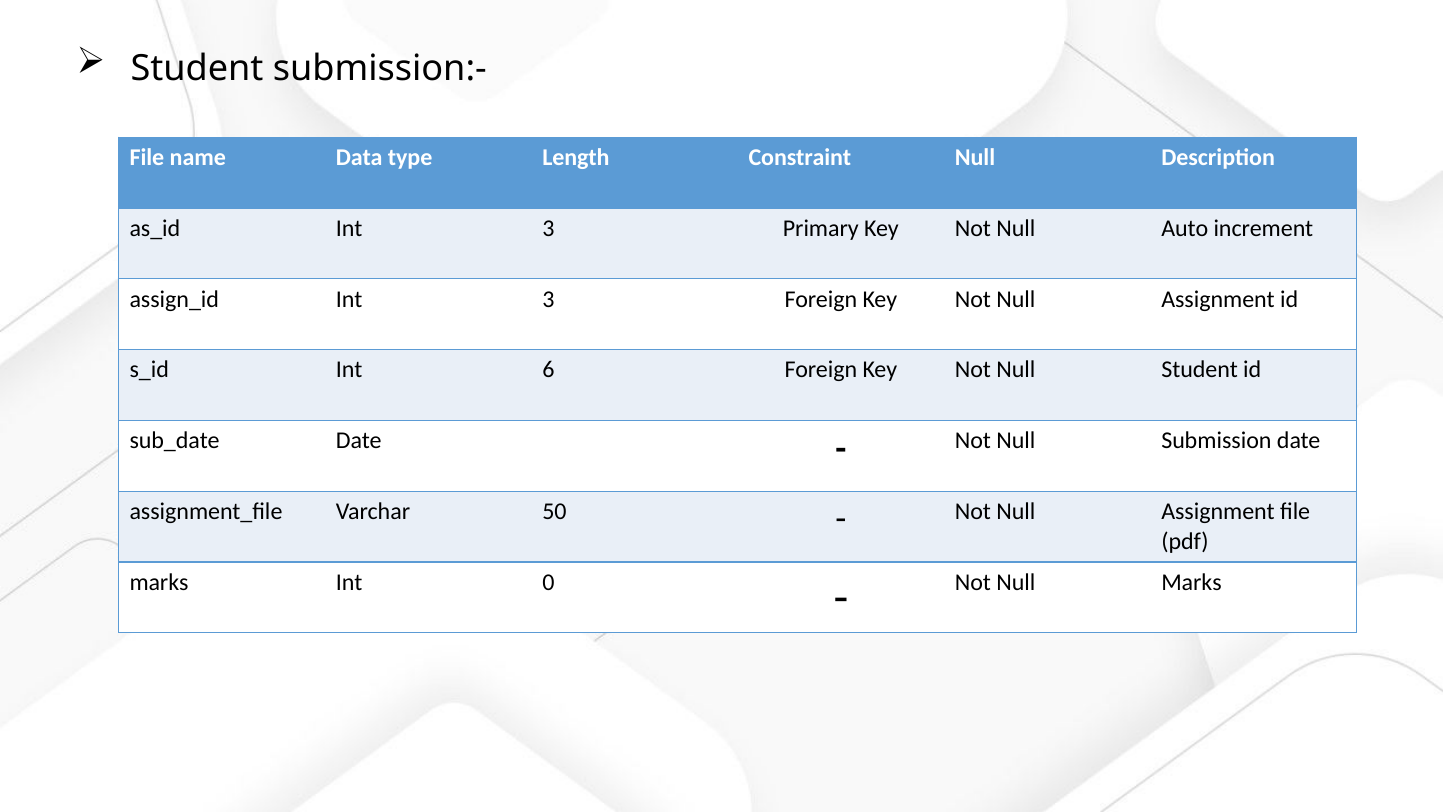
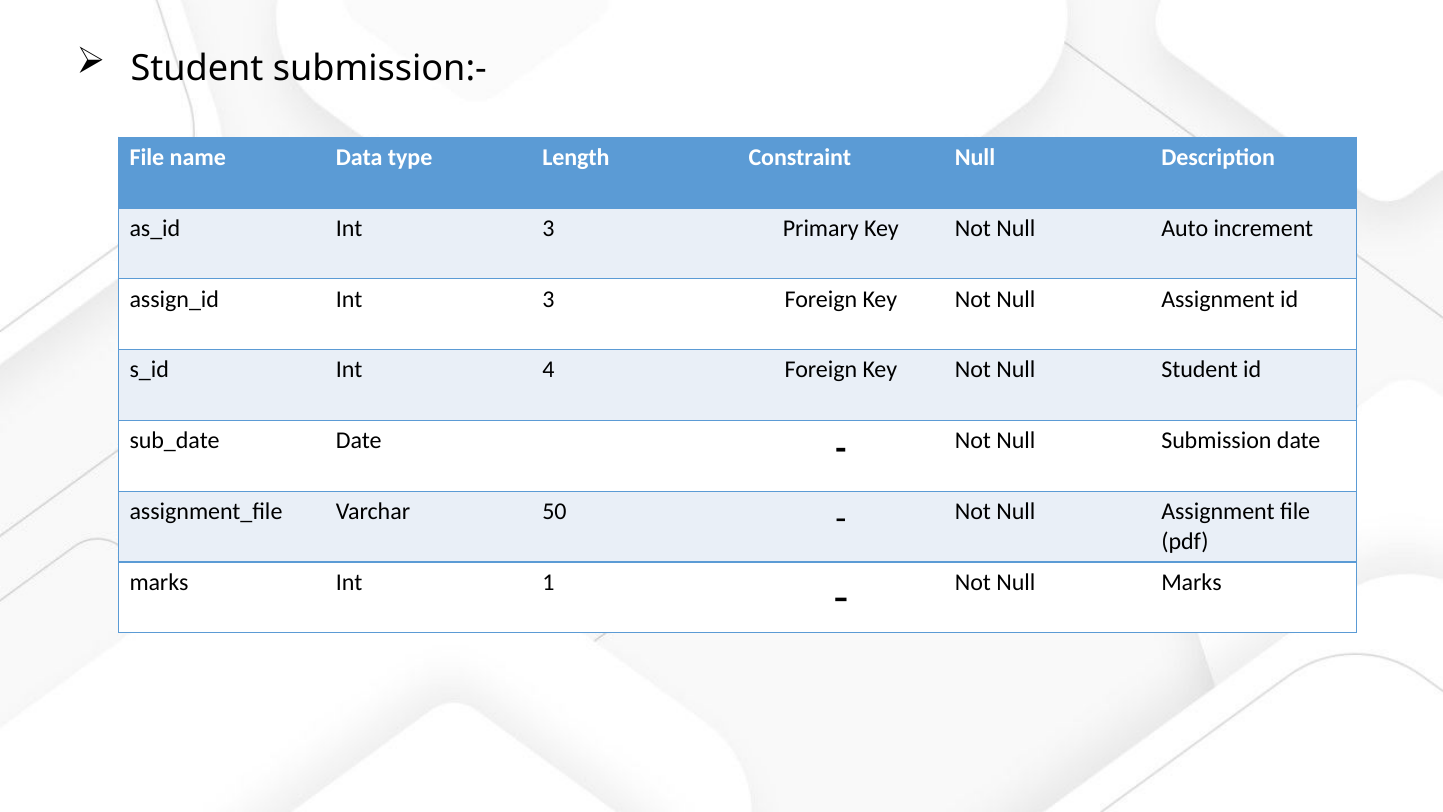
6: 6 -> 4
0: 0 -> 1
